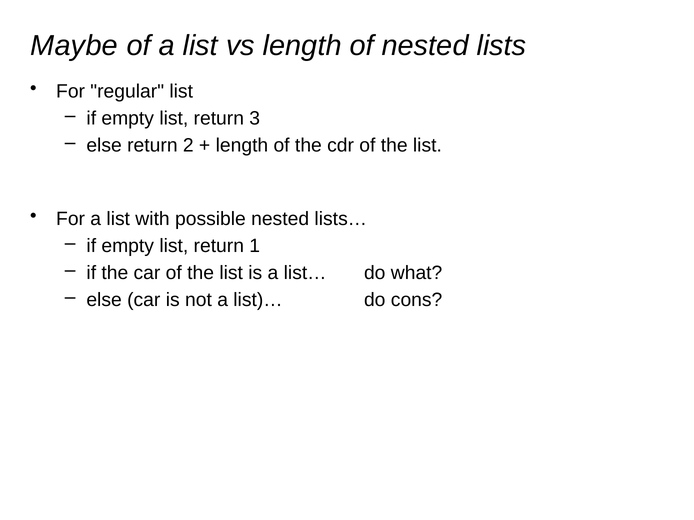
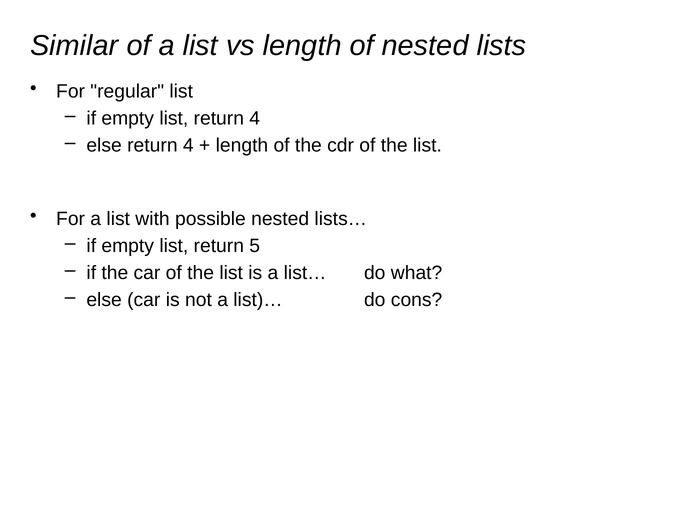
Maybe: Maybe -> Similar
list return 3: 3 -> 4
else return 2: 2 -> 4
1: 1 -> 5
